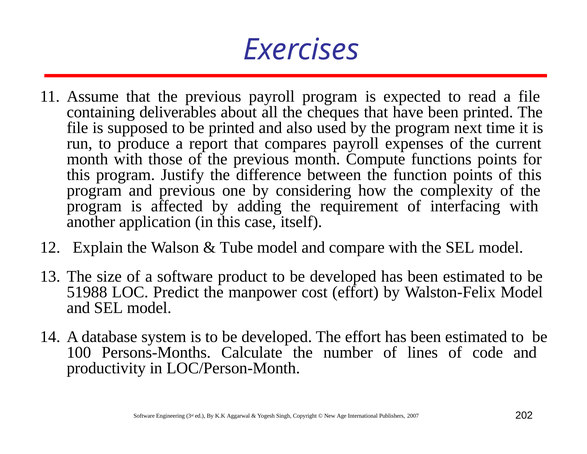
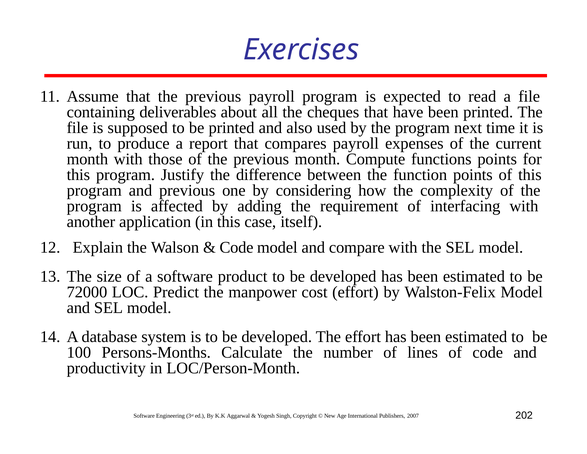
Tube at (236, 247): Tube -> Code
51988: 51988 -> 72000
